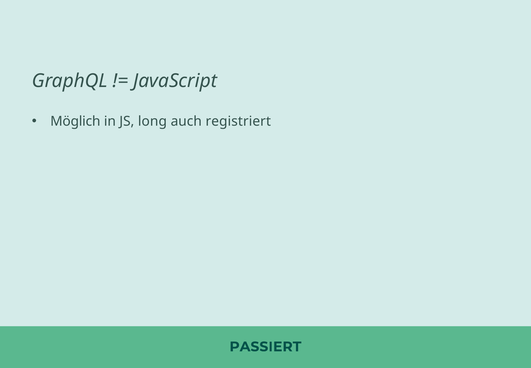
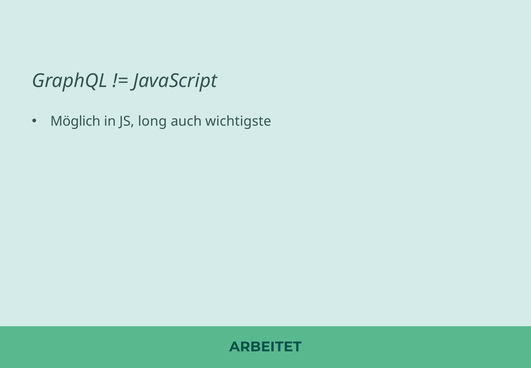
registriert: registriert -> wichtigste
PASSIERT: PASSIERT -> ARBEITET
